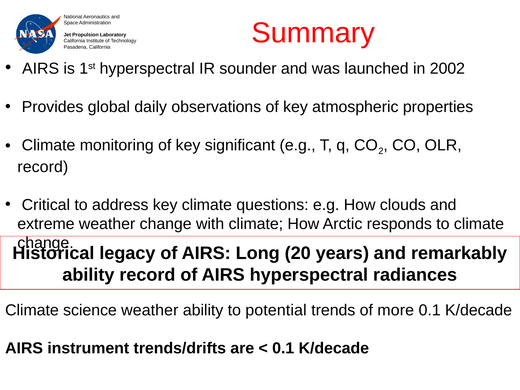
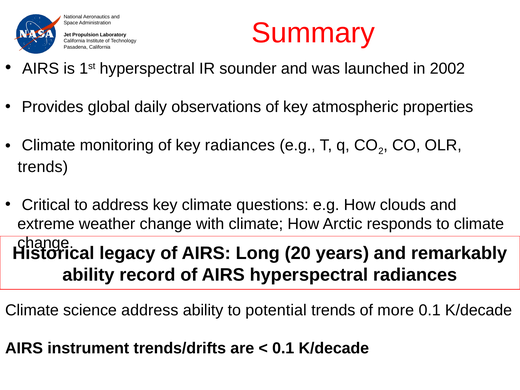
key significant: significant -> radiances
record at (43, 167): record -> trends
science weather: weather -> address
